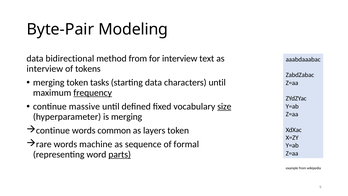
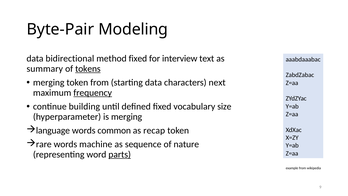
method from: from -> fixed
interview at (45, 69): interview -> summary
tokens underline: none -> present
token tasks: tasks -> from
characters until: until -> next
massive: massive -> building
size underline: present -> none
continue at (53, 130): continue -> language
layers: layers -> recap
formal: formal -> nature
